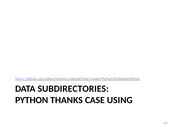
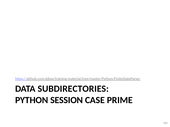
THANKS: THANKS -> SESSION
USING: USING -> PRIME
